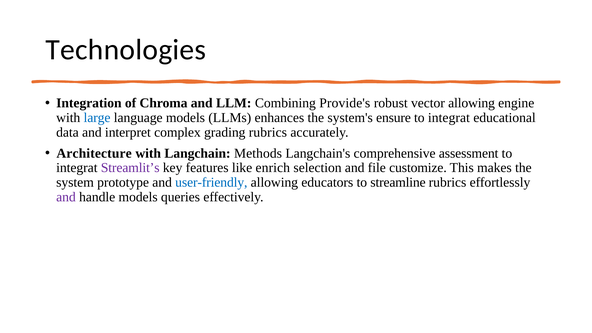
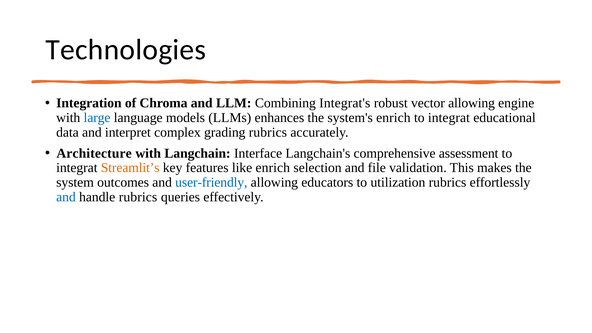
Provide's: Provide's -> Integrat's
system's ensure: ensure -> enrich
Methods: Methods -> Interface
Streamlit’s colour: purple -> orange
customize: customize -> validation
prototype: prototype -> outcomes
streamline: streamline -> utilization
and at (66, 197) colour: purple -> blue
handle models: models -> rubrics
